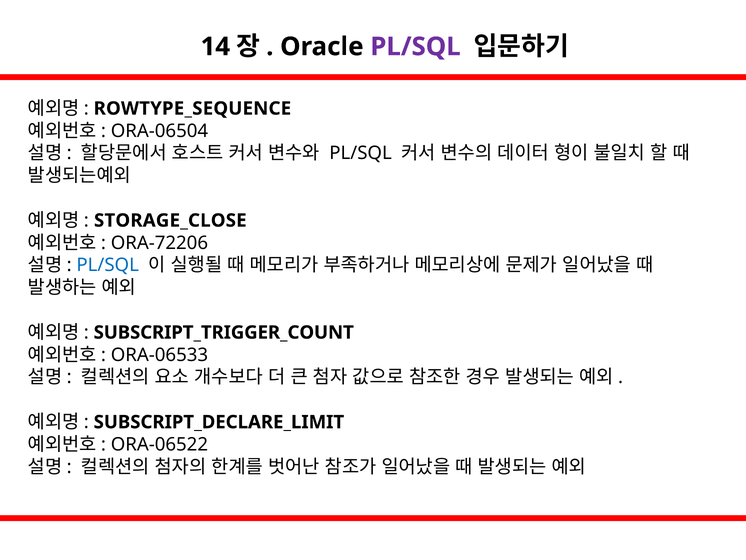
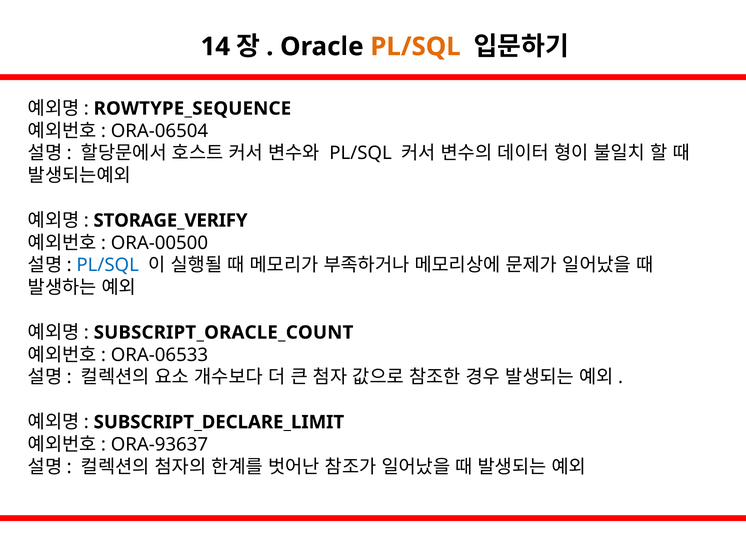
PL/SQL at (416, 47) colour: purple -> orange
STORAGE_CLOSE: STORAGE_CLOSE -> STORAGE_VERIFY
ORA-72206: ORA-72206 -> ORA-00500
SUBSCRIPT_TRIGGER_COUNT: SUBSCRIPT_TRIGGER_COUNT -> SUBSCRIPT_ORACLE_COUNT
ORA-06522: ORA-06522 -> ORA-93637
